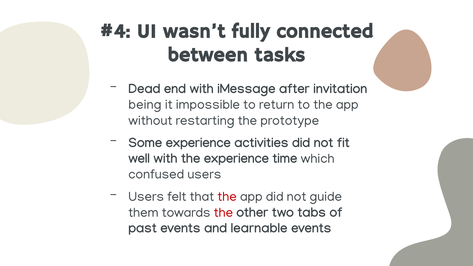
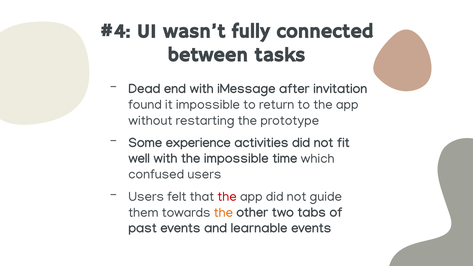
being: being -> found
the experience: experience -> impossible
the at (223, 212) colour: red -> orange
